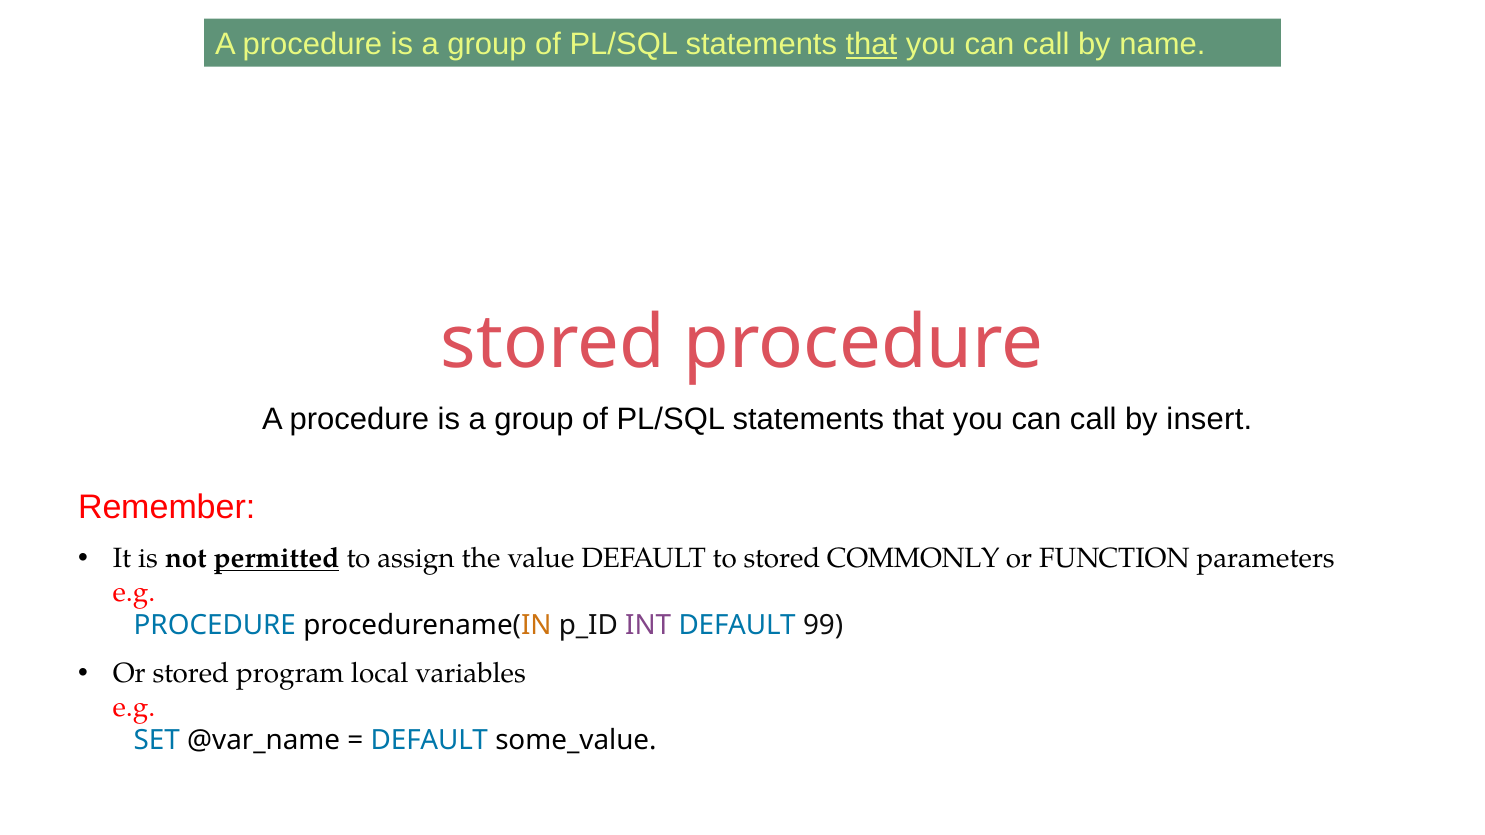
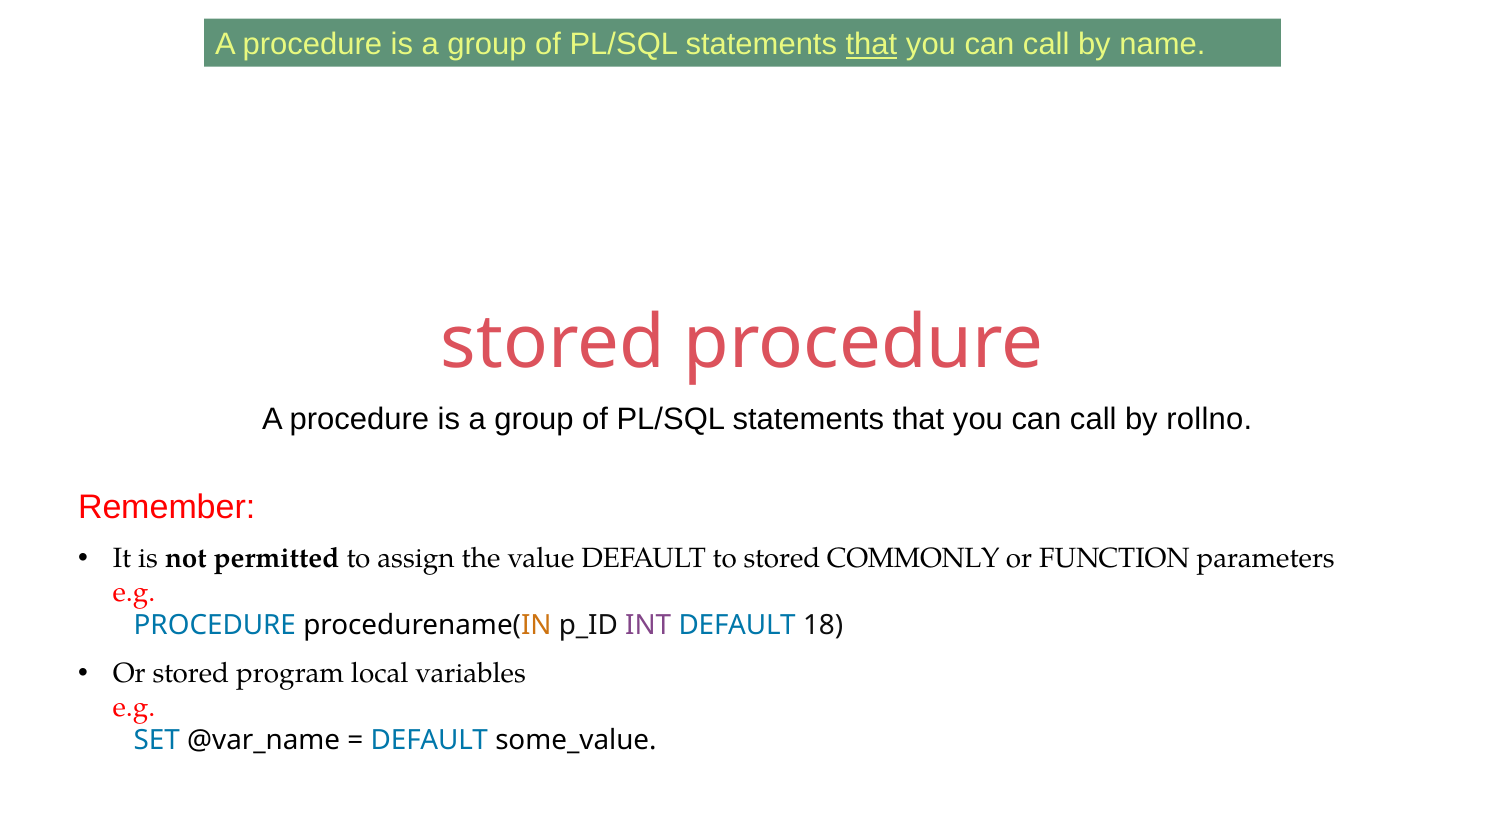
insert: insert -> rollno
permitted underline: present -> none
99: 99 -> 18
